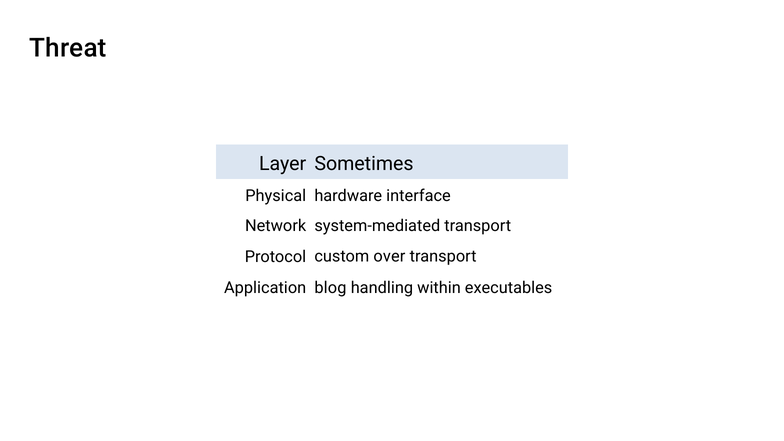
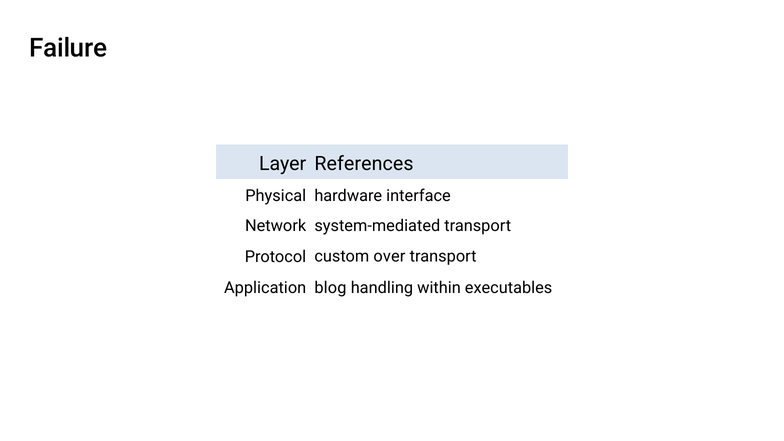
Threat: Threat -> Failure
Sometimes: Sometimes -> References
